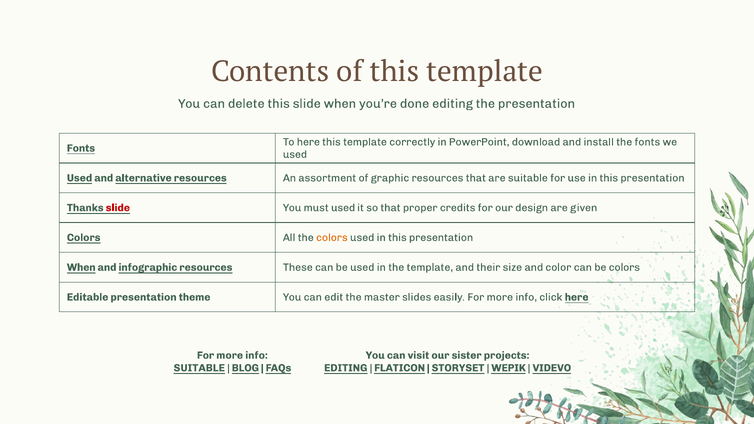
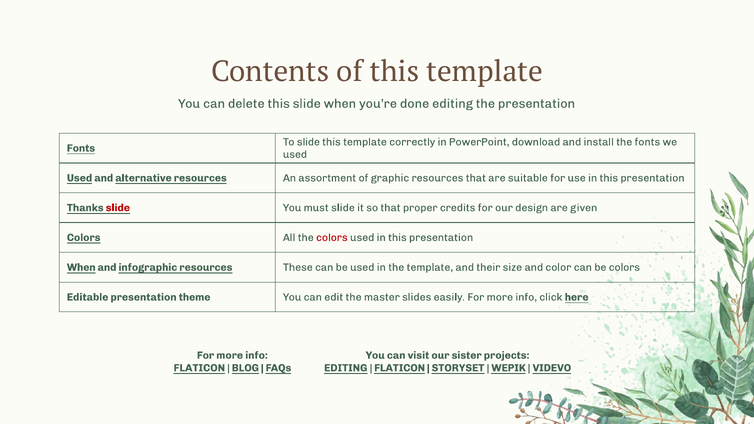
To here: here -> slide
must used: used -> slide
colors at (332, 238) colour: orange -> red
SUITABLE at (199, 368): SUITABLE -> FLATICON
